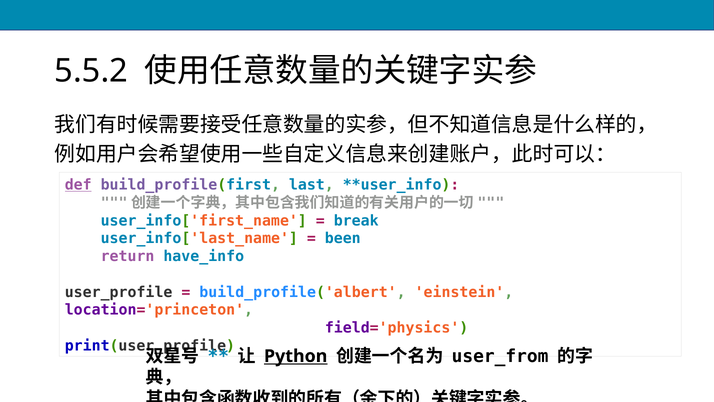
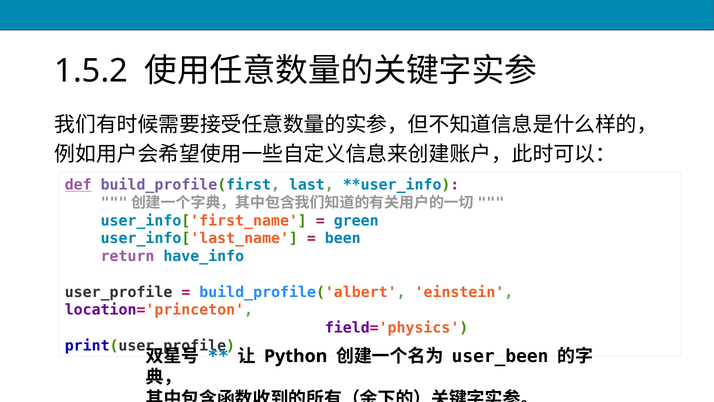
5.5.2: 5.5.2 -> 1.5.2
break: break -> green
Python underline: present -> none
user_from: user_from -> user_been
